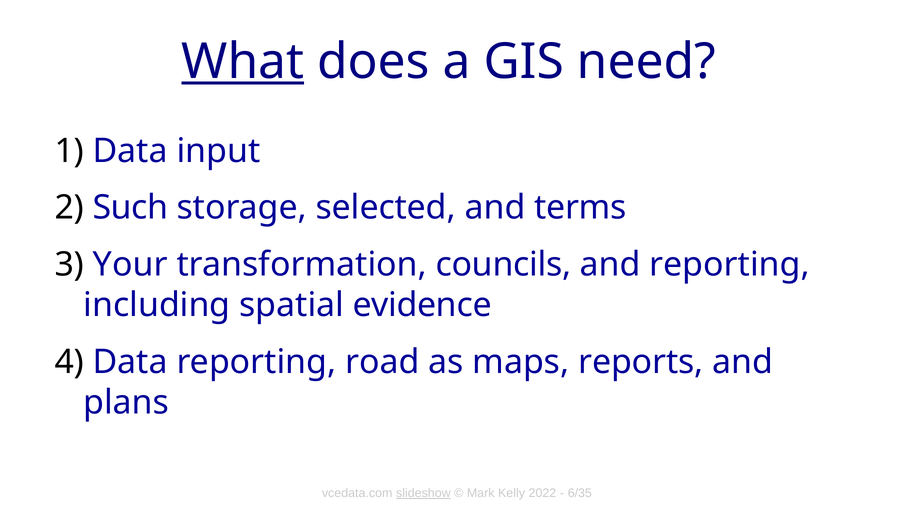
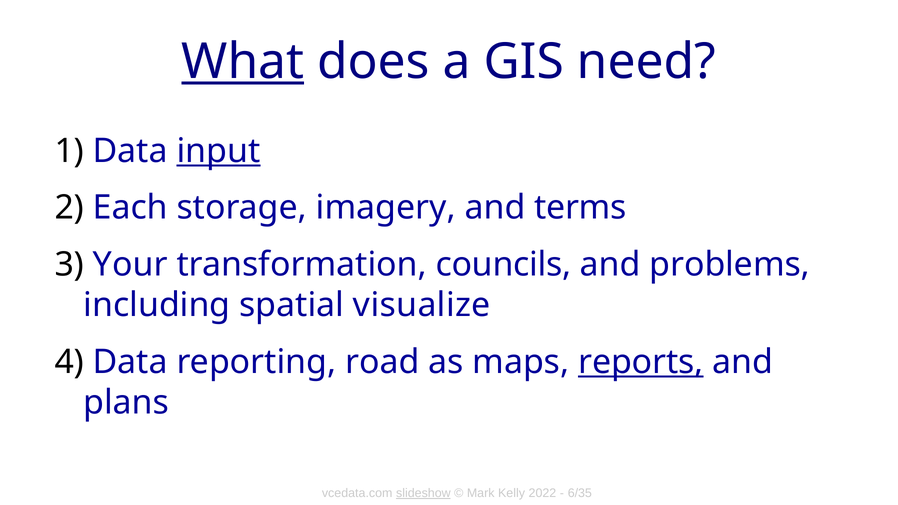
input underline: none -> present
Such: Such -> Each
selected: selected -> imagery
and reporting: reporting -> problems
evidence: evidence -> visualize
reports underline: none -> present
